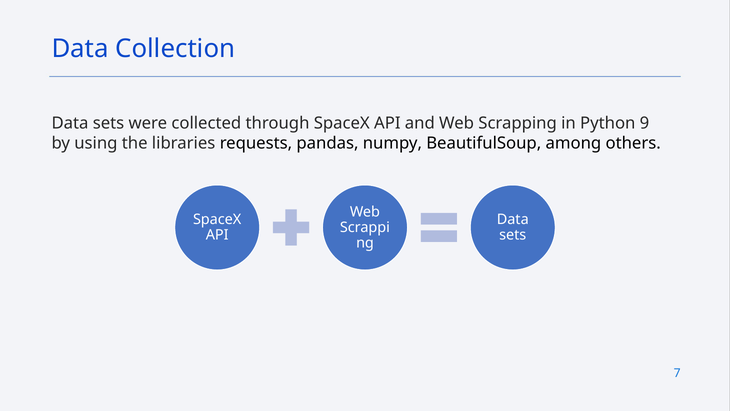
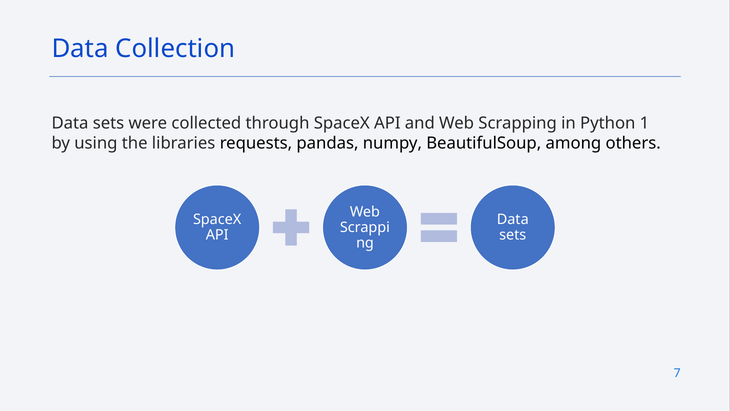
9: 9 -> 1
